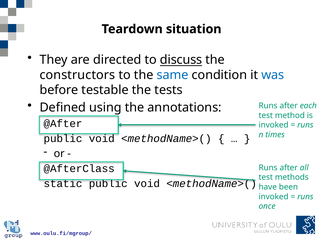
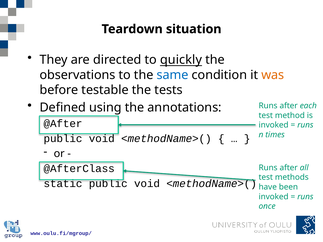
discuss: discuss -> quickly
constructors: constructors -> observations
was colour: blue -> orange
